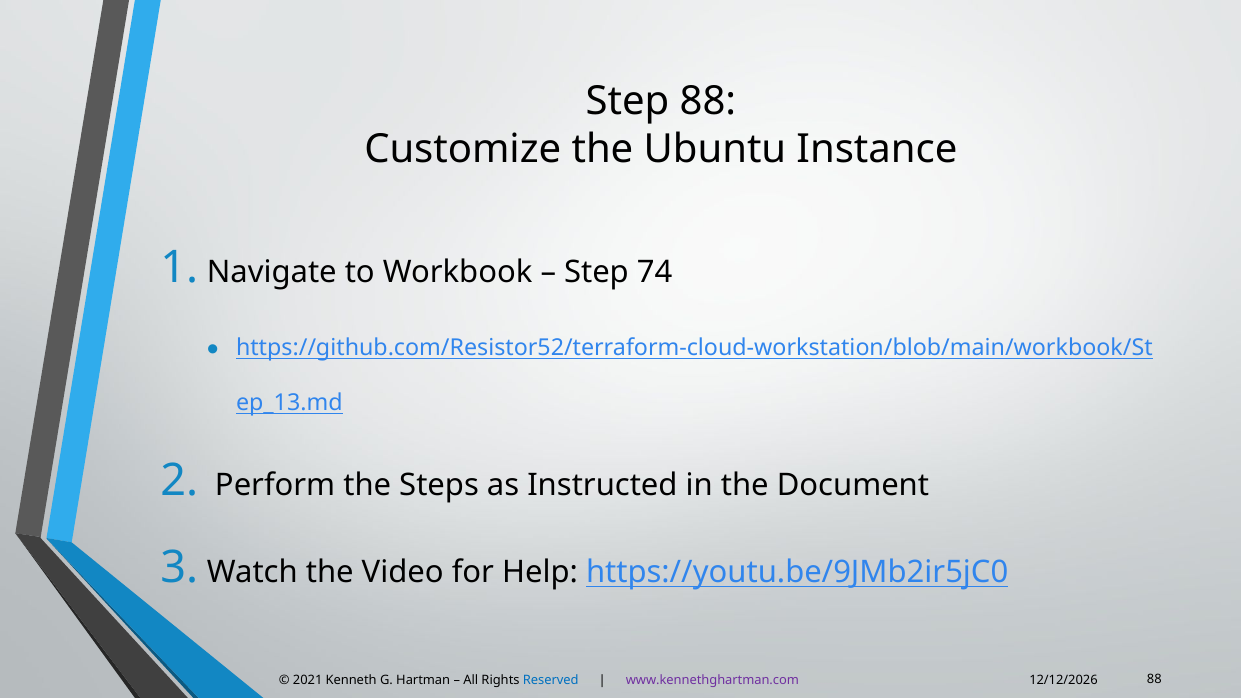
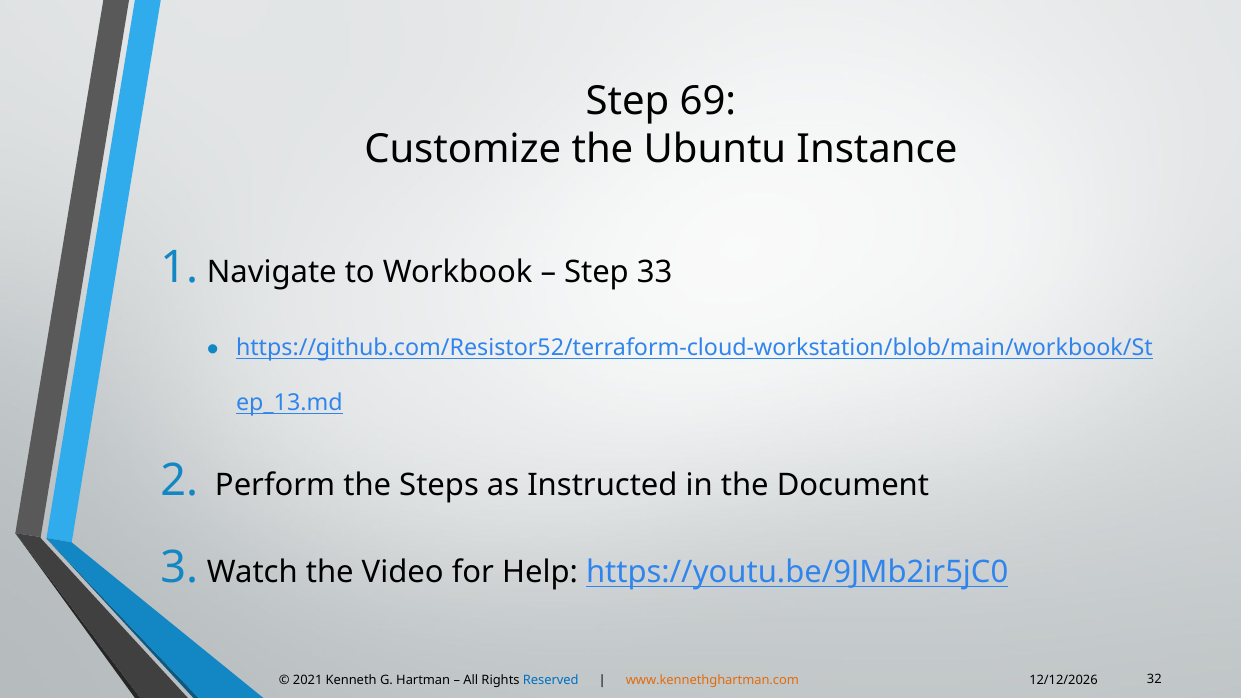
Step 88: 88 -> 69
74: 74 -> 33
88 at (1154, 679): 88 -> 32
www.kennethghartman.com colour: purple -> orange
